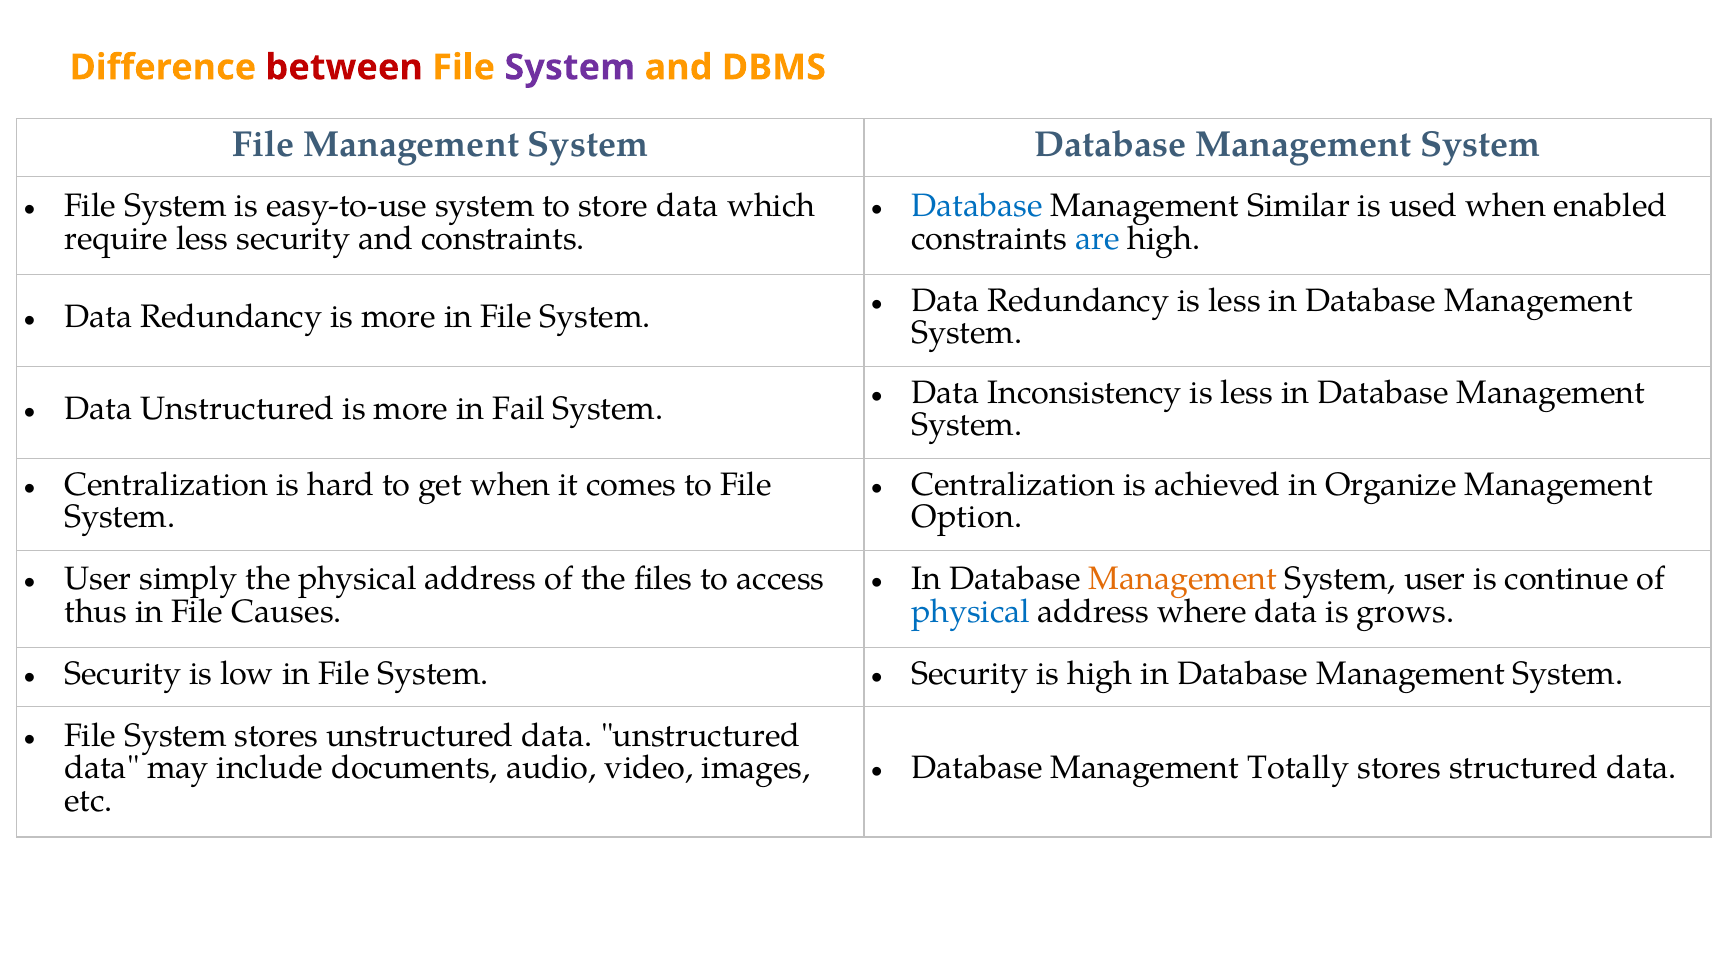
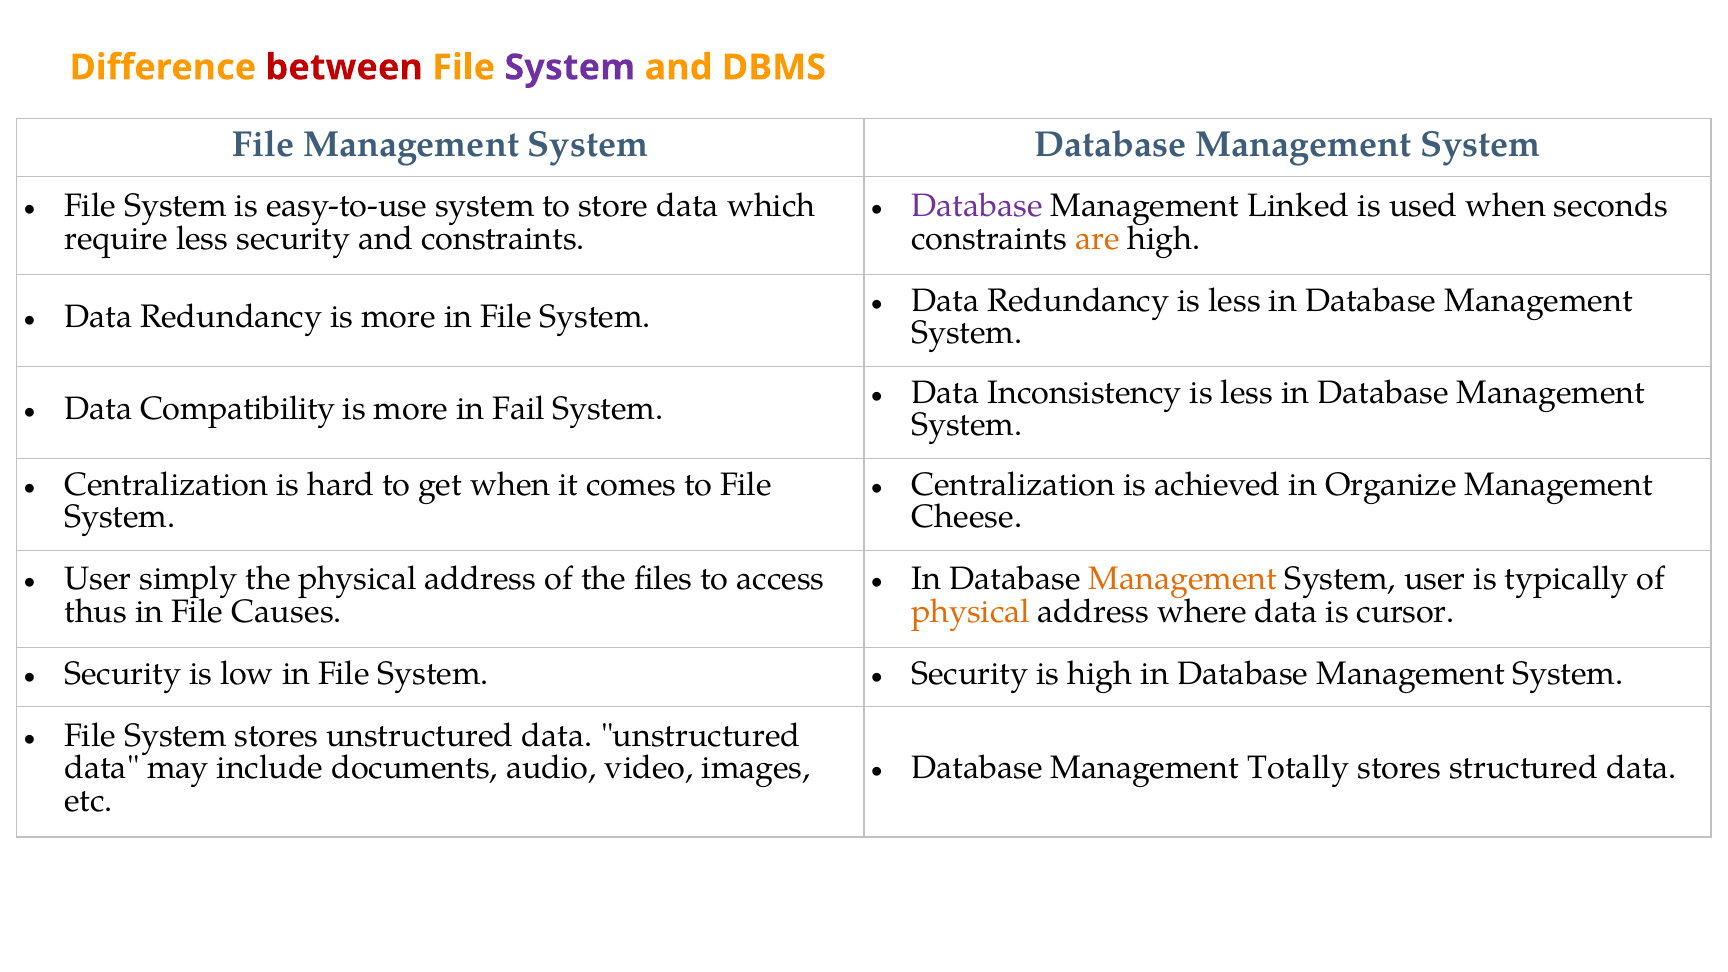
Database at (977, 206) colour: blue -> purple
Similar: Similar -> Linked
enabled: enabled -> seconds
are colour: blue -> orange
Unstructured at (238, 409): Unstructured -> Compatibility
Option: Option -> Cheese
continue: continue -> typically
physical at (971, 612) colour: blue -> orange
grows: grows -> cursor
